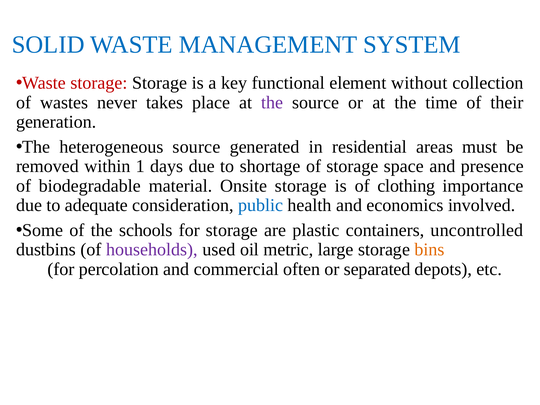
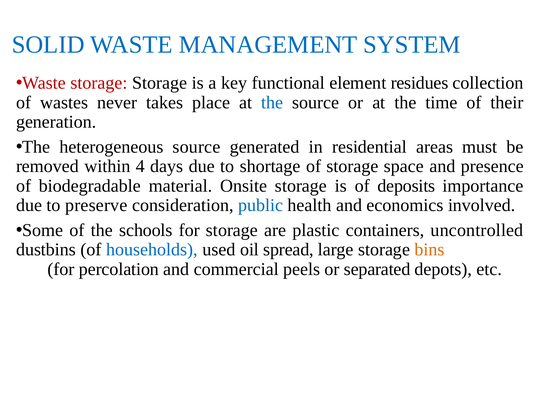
without: without -> residues
the at (272, 102) colour: purple -> blue
1: 1 -> 4
clothing: clothing -> deposits
adequate: adequate -> preserve
households colour: purple -> blue
metric: metric -> spread
often: often -> peels
